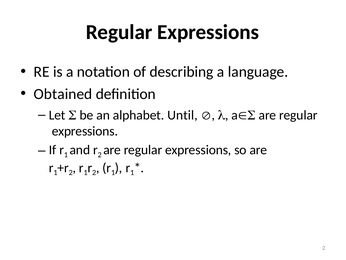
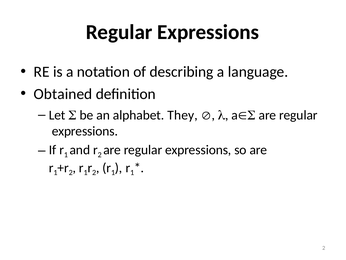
Until: Until -> They
